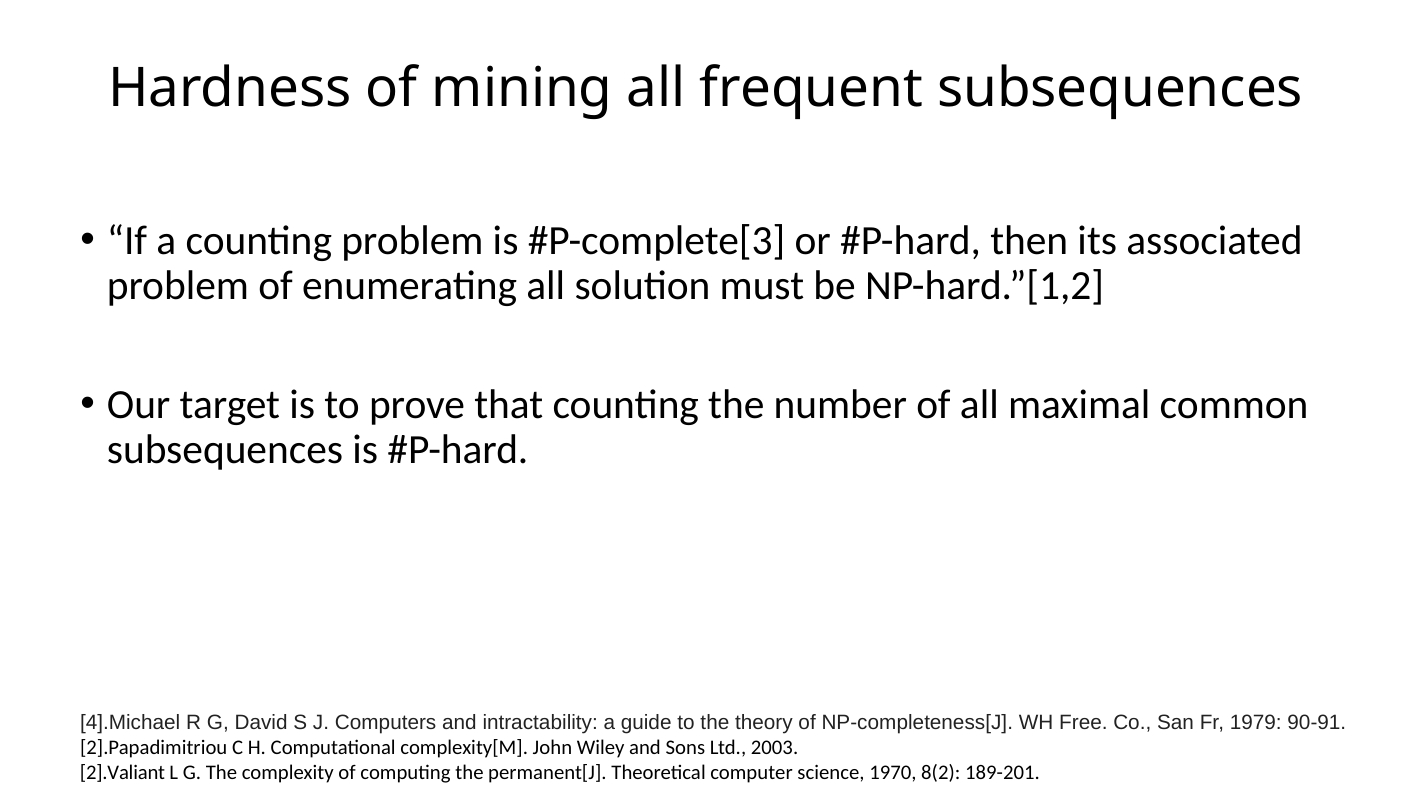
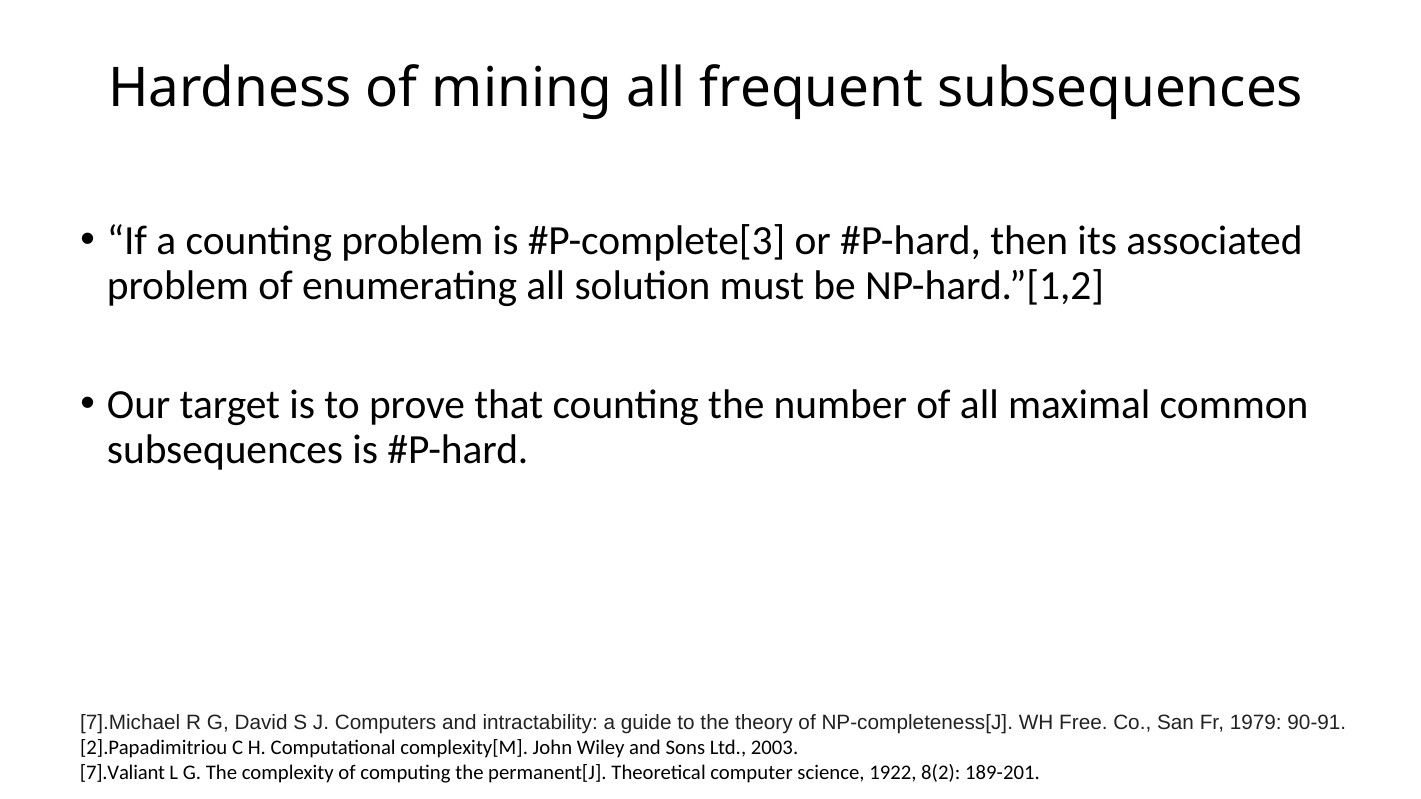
4].Michael: 4].Michael -> 7].Michael
2].Valiant: 2].Valiant -> 7].Valiant
1970: 1970 -> 1922
